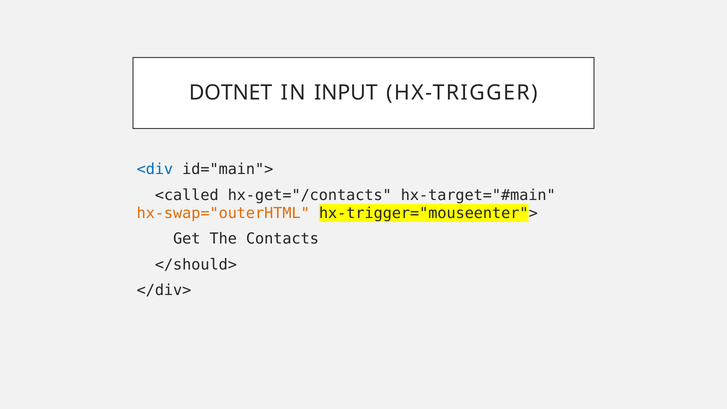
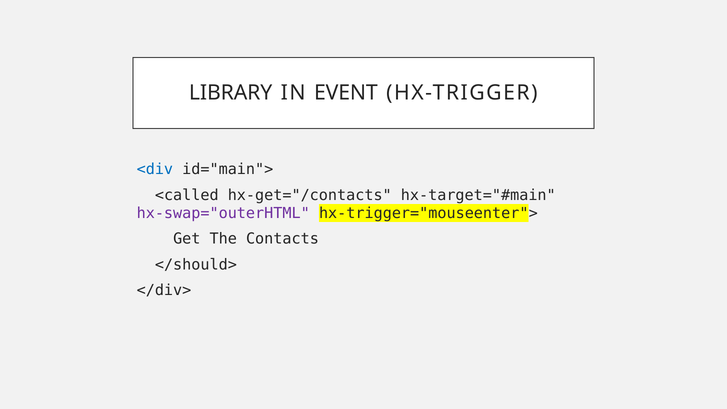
DOTNET: DOTNET -> LIBRARY
INPUT: INPUT -> EVENT
hx-swap="outerHTML colour: orange -> purple
